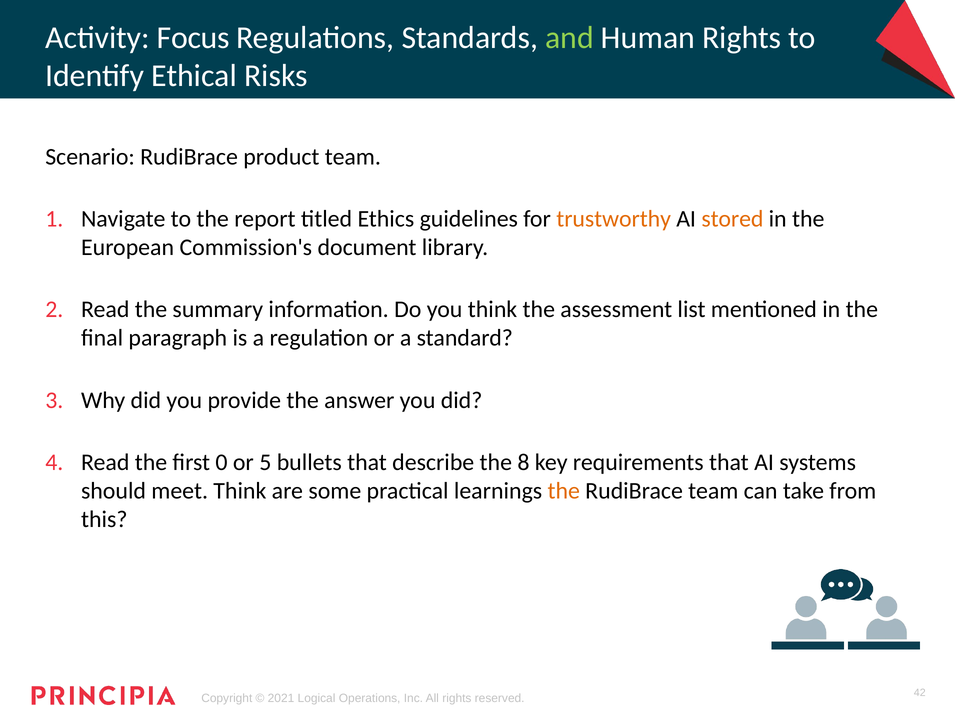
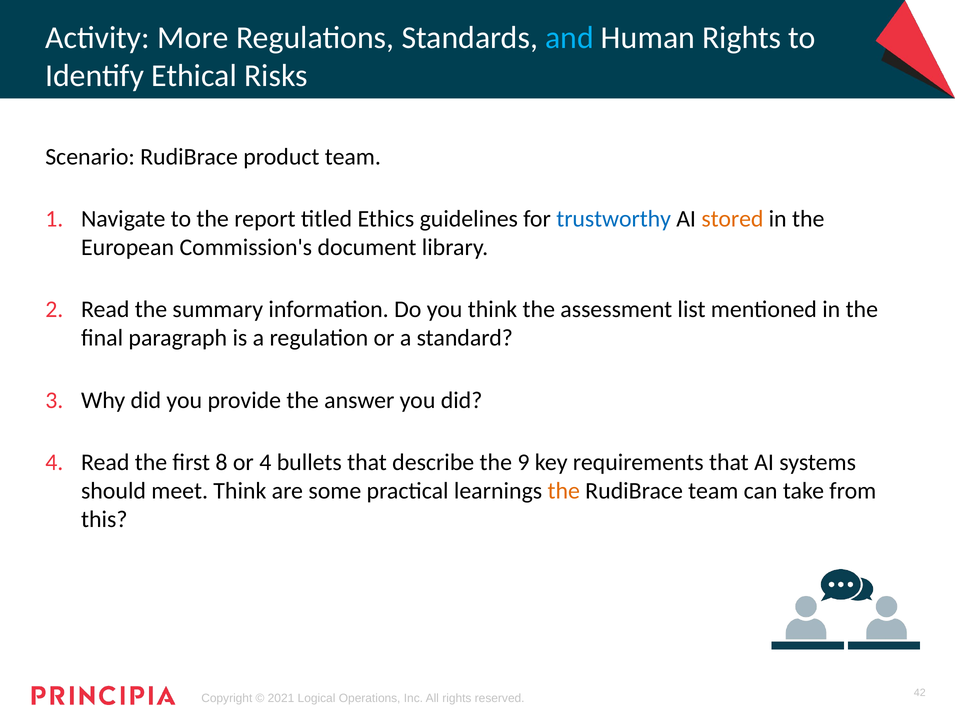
Focus: Focus -> More
and colour: light green -> light blue
trustworthy colour: orange -> blue
0: 0 -> 8
or 5: 5 -> 4
8: 8 -> 9
